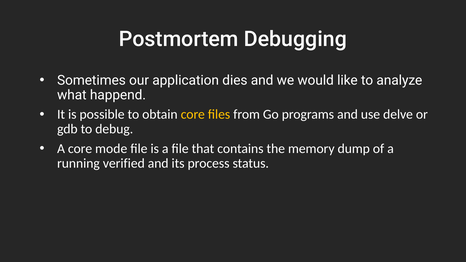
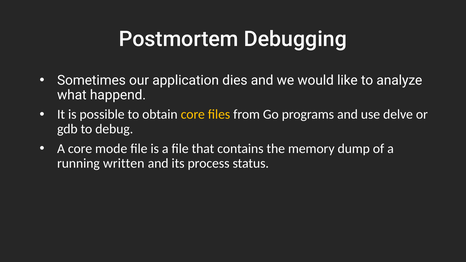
verified: verified -> written
